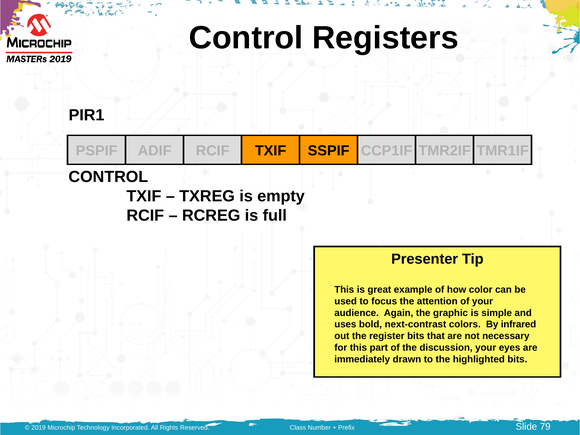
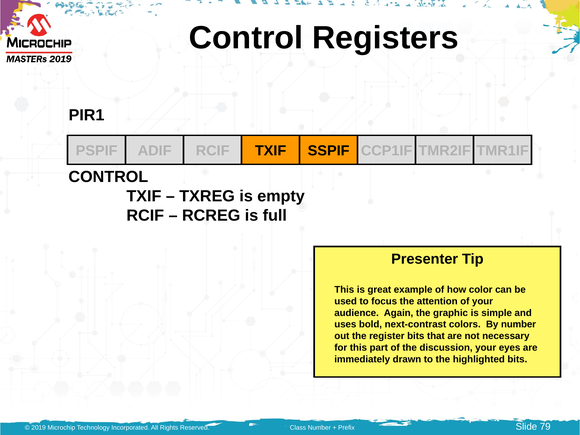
By infrared: infrared -> number
